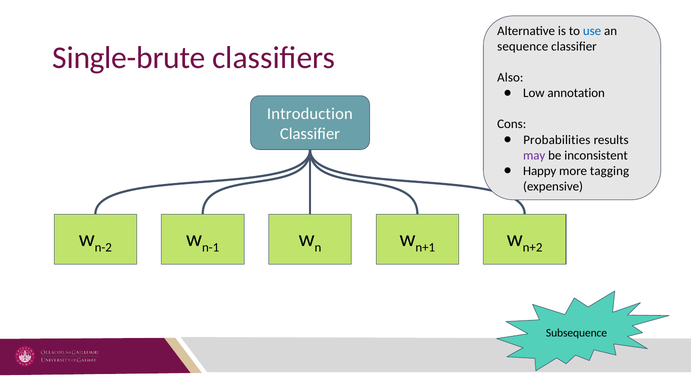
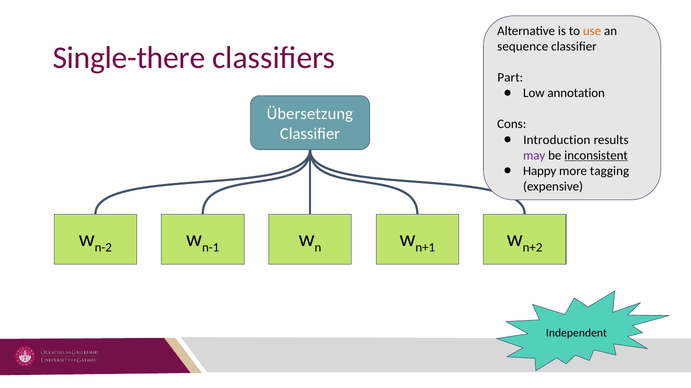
use colour: blue -> orange
Single-brute: Single-brute -> Single-there
Also: Also -> Part
Introduction: Introduction -> Übersetzung
Probabilities: Probabilities -> Introduction
inconsistent underline: none -> present
Subsequence: Subsequence -> Independent
